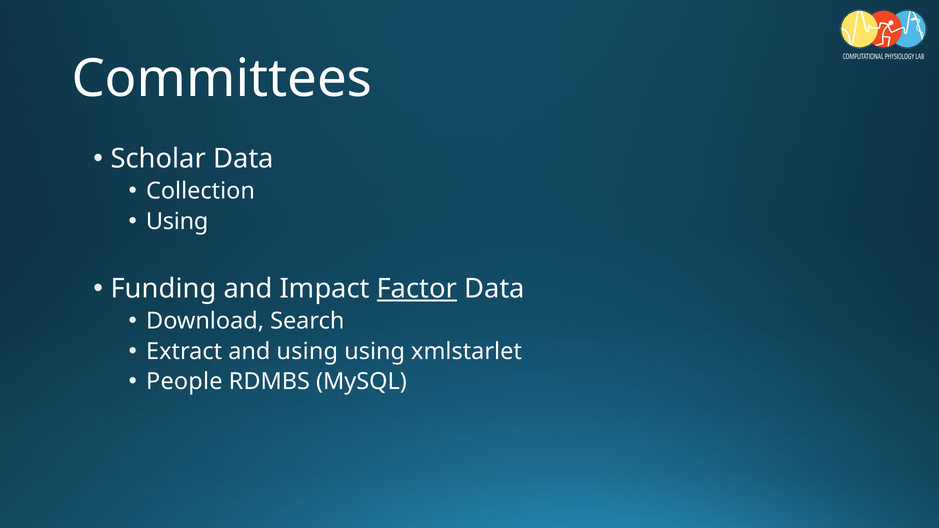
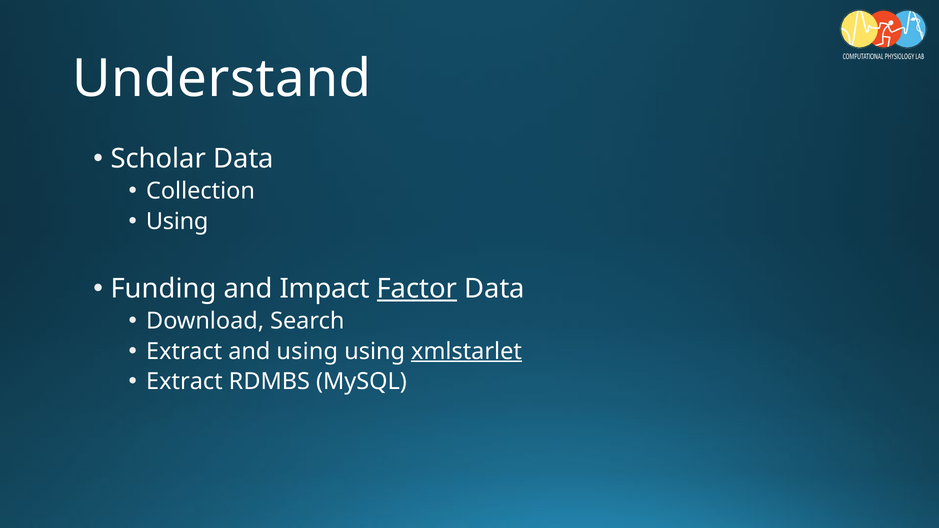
Committees: Committees -> Understand
xmlstarlet underline: none -> present
People at (184, 382): People -> Extract
